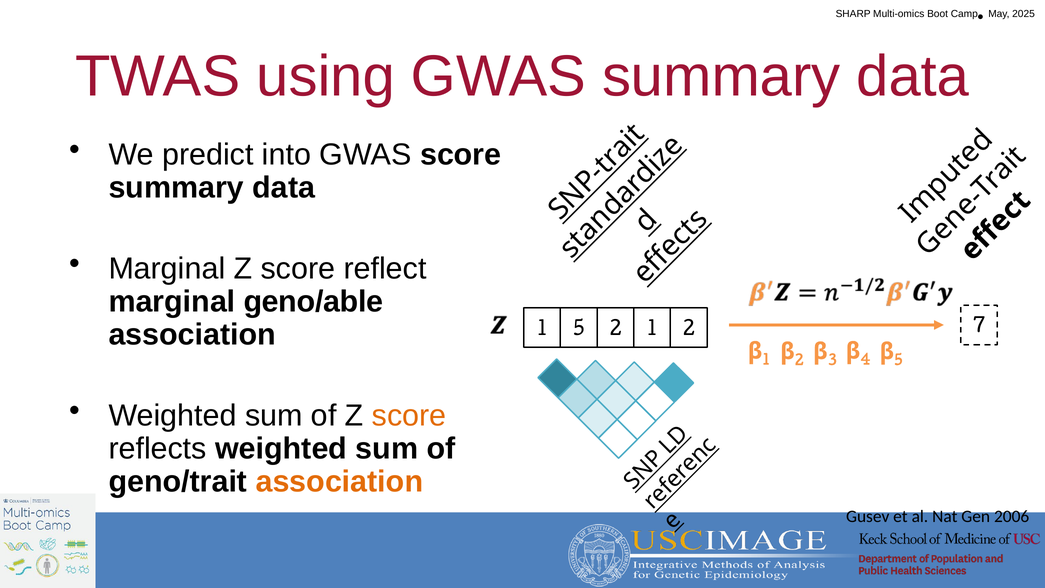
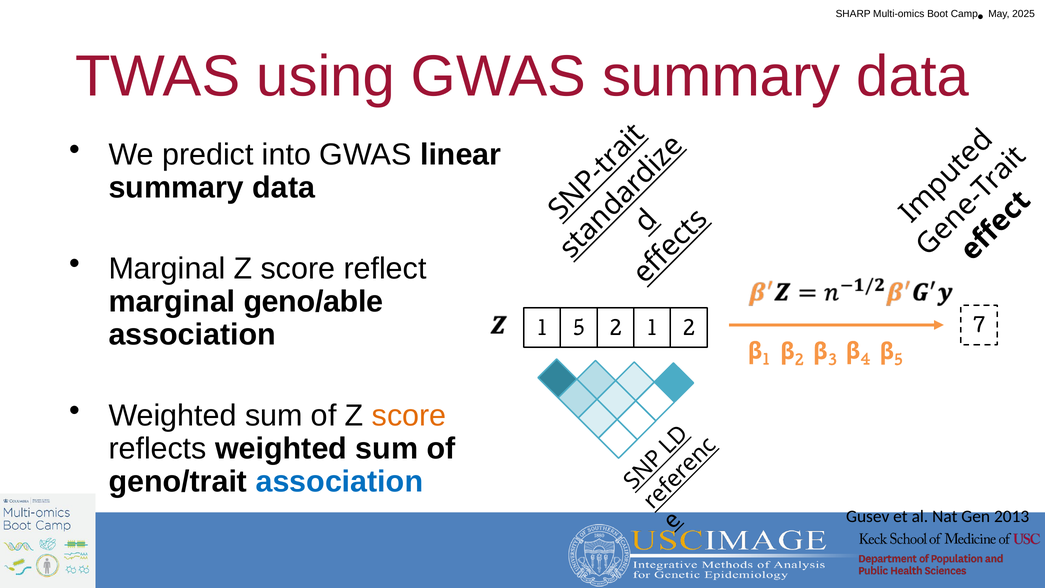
GWAS score: score -> linear
association at (339, 481) colour: orange -> blue
2006: 2006 -> 2013
